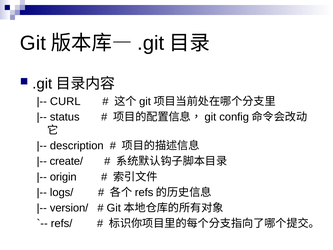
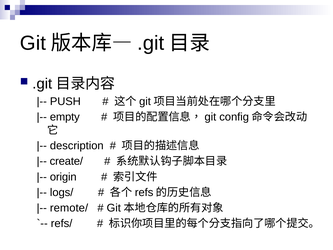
CURL: CURL -> PUSH
status: status -> empty
version/: version/ -> remote/
